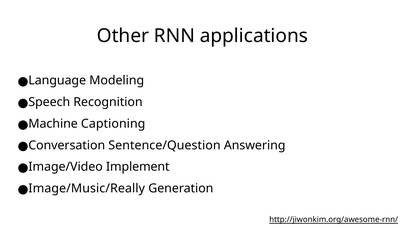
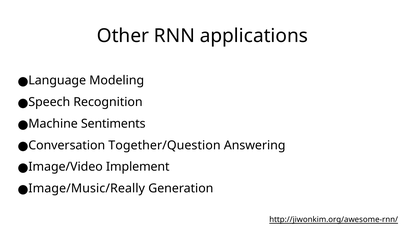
Captioning: Captioning -> Sentiments
Sentence/Question: Sentence/Question -> Together/Question
